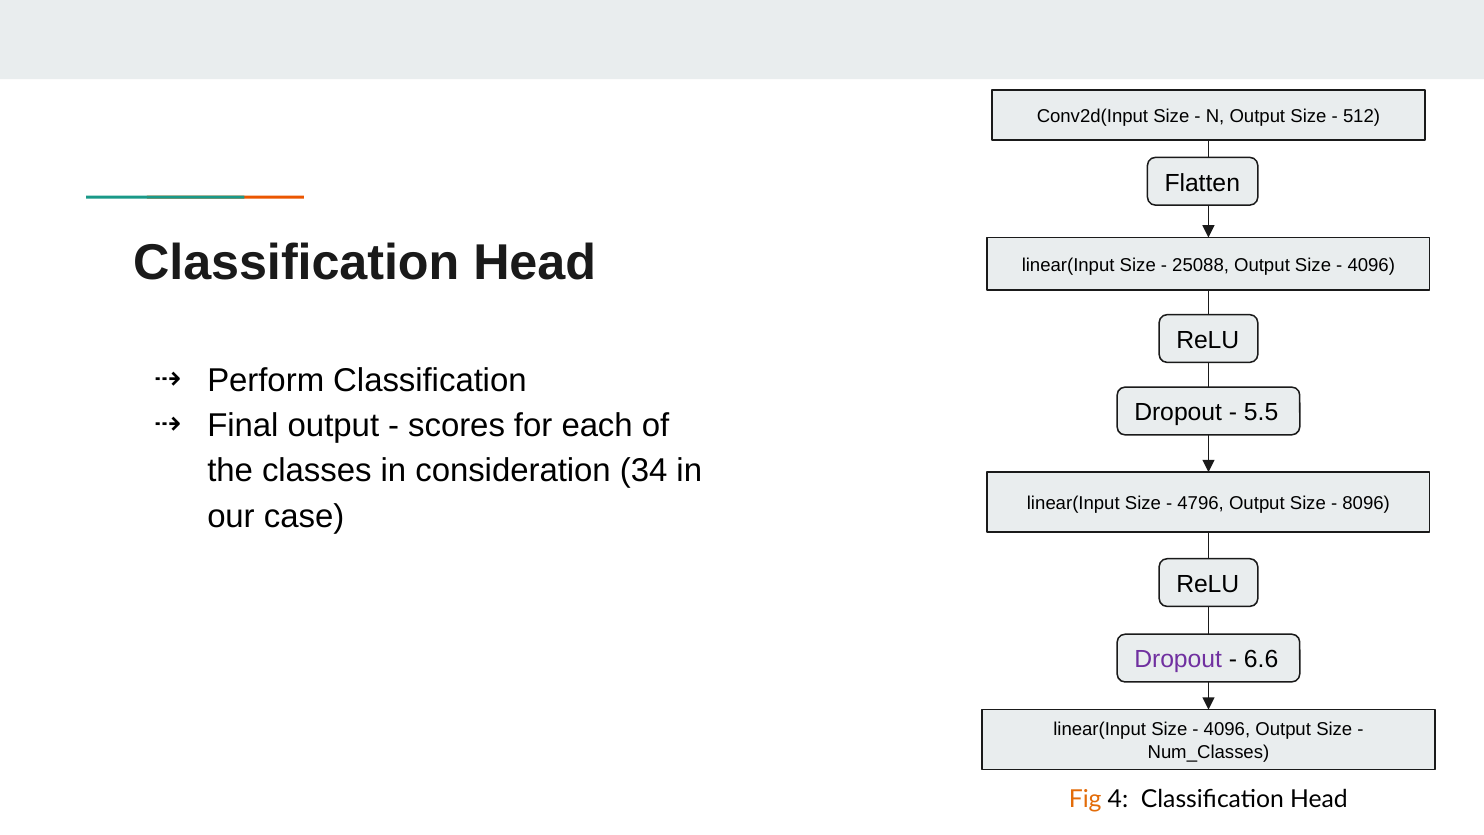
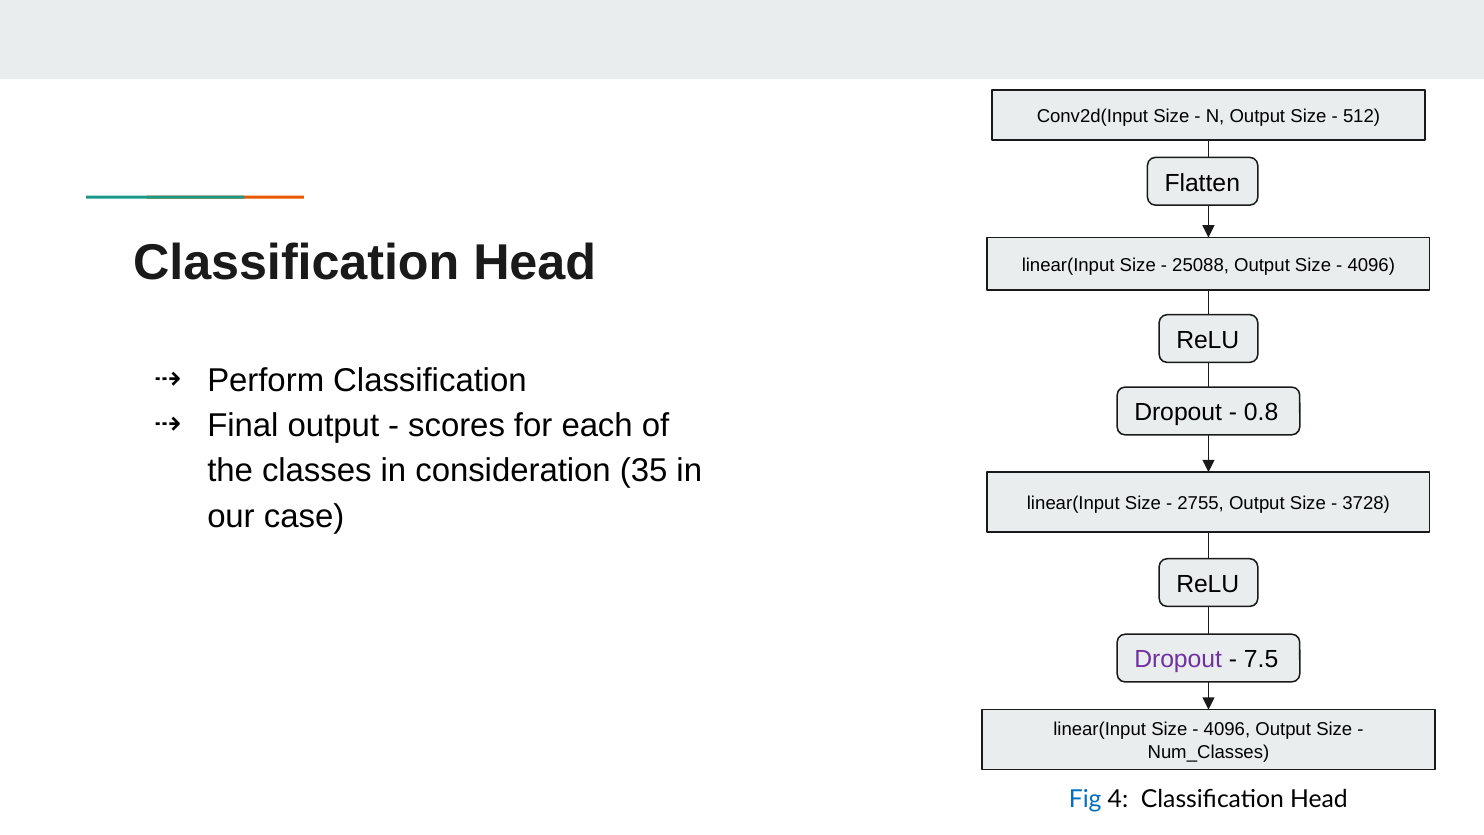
5.5: 5.5 -> 0.8
34: 34 -> 35
4796: 4796 -> 2755
8096: 8096 -> 3728
6.6: 6.6 -> 7.5
Fig colour: orange -> blue
